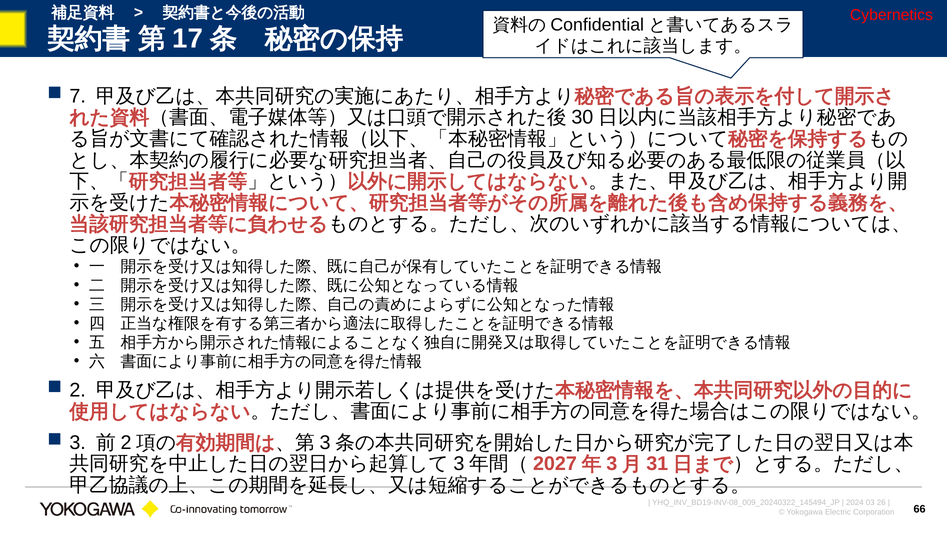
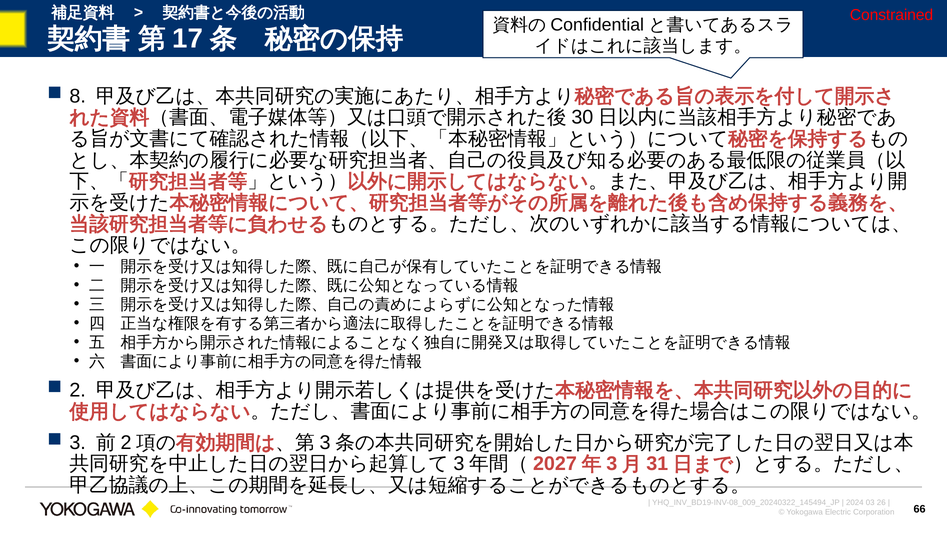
Cybernetics: Cybernetics -> Constrained
7: 7 -> 8
